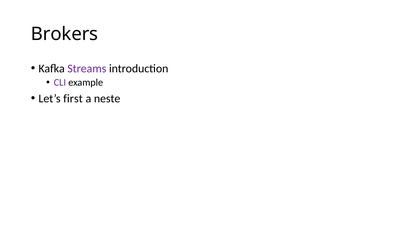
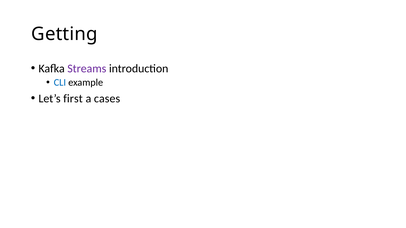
Brokers: Brokers -> Getting
CLI colour: purple -> blue
neste: neste -> cases
